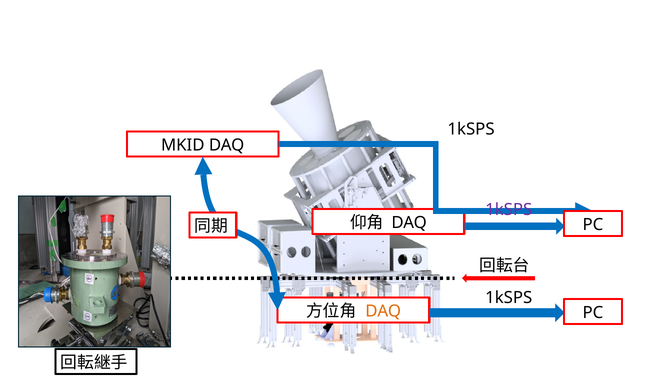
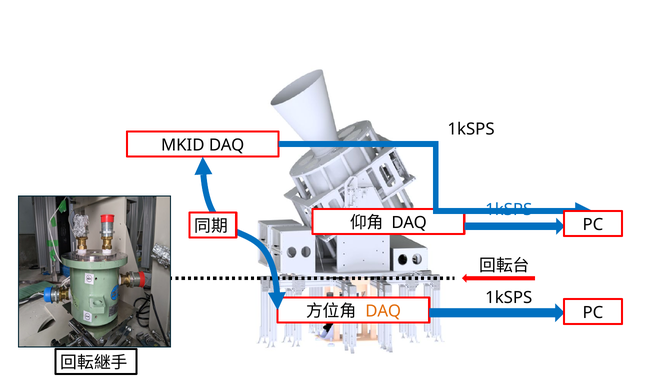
1kSPS at (509, 210) colour: purple -> blue
